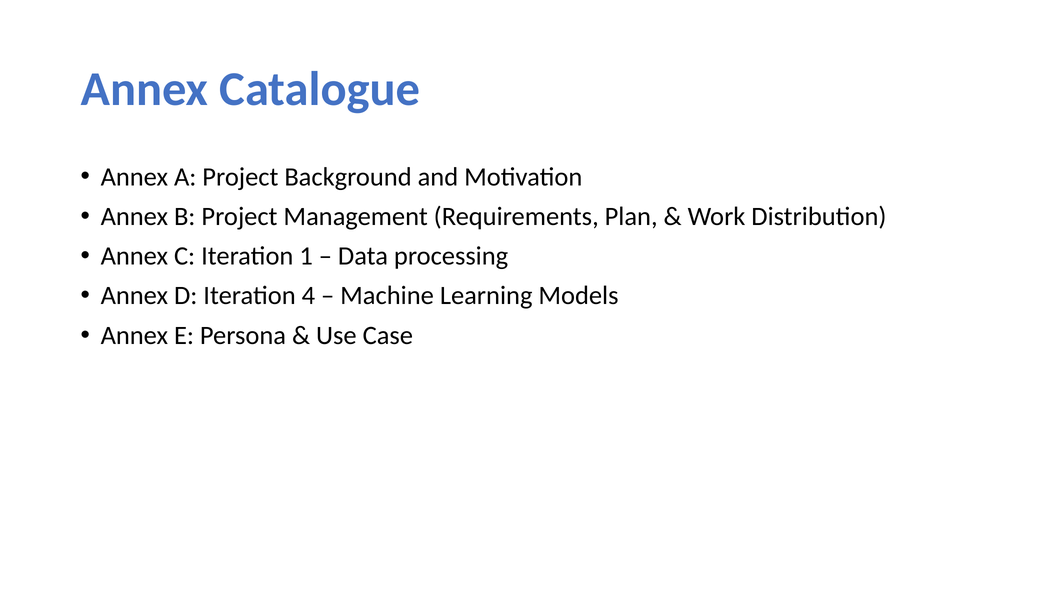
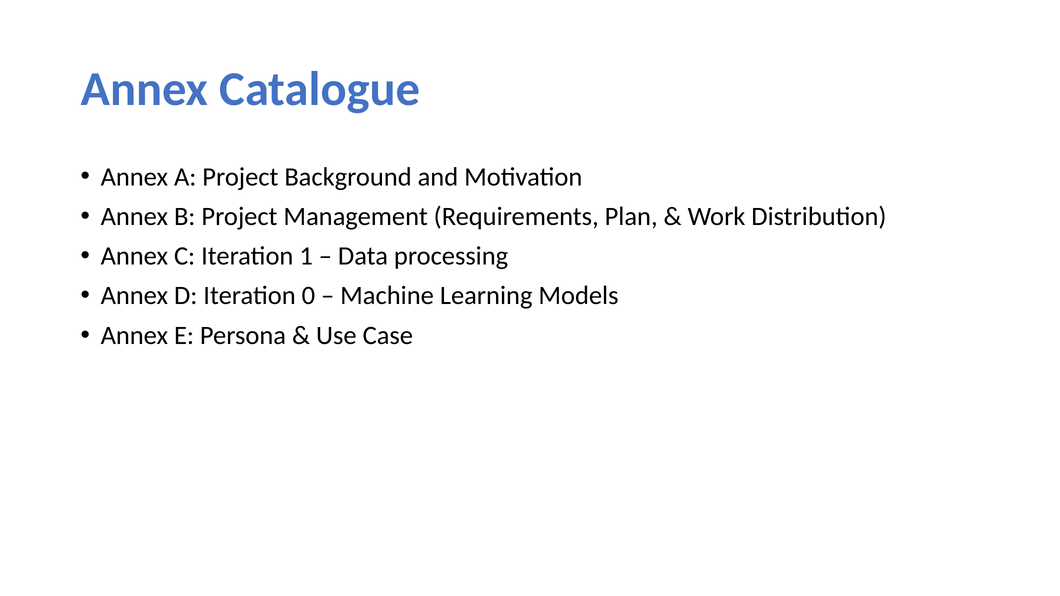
4: 4 -> 0
